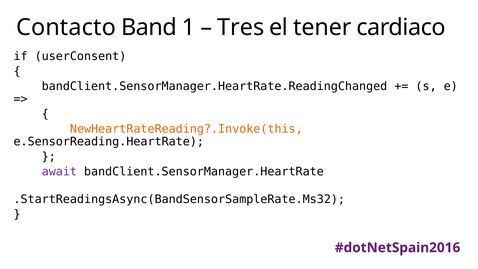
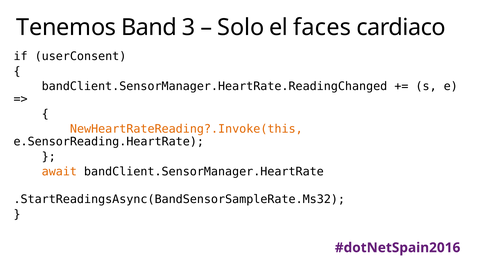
Contacto: Contacto -> Tenemos
1: 1 -> 3
Tres: Tres -> Solo
tener: tener -> faces
await colour: purple -> orange
